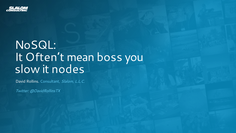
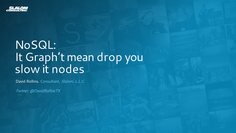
Often’t: Often’t -> Graph’t
boss: boss -> drop
